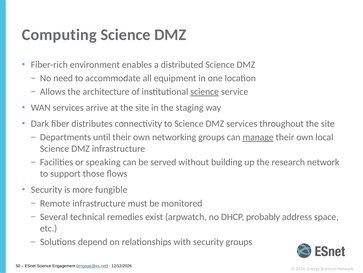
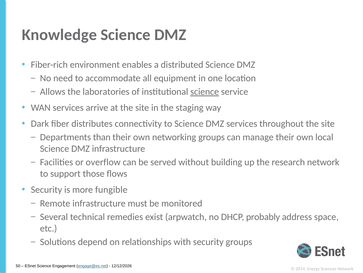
Computing: Computing -> Knowledge
architecture: architecture -> laboratories
until: until -> than
manage underline: present -> none
speaking: speaking -> overflow
